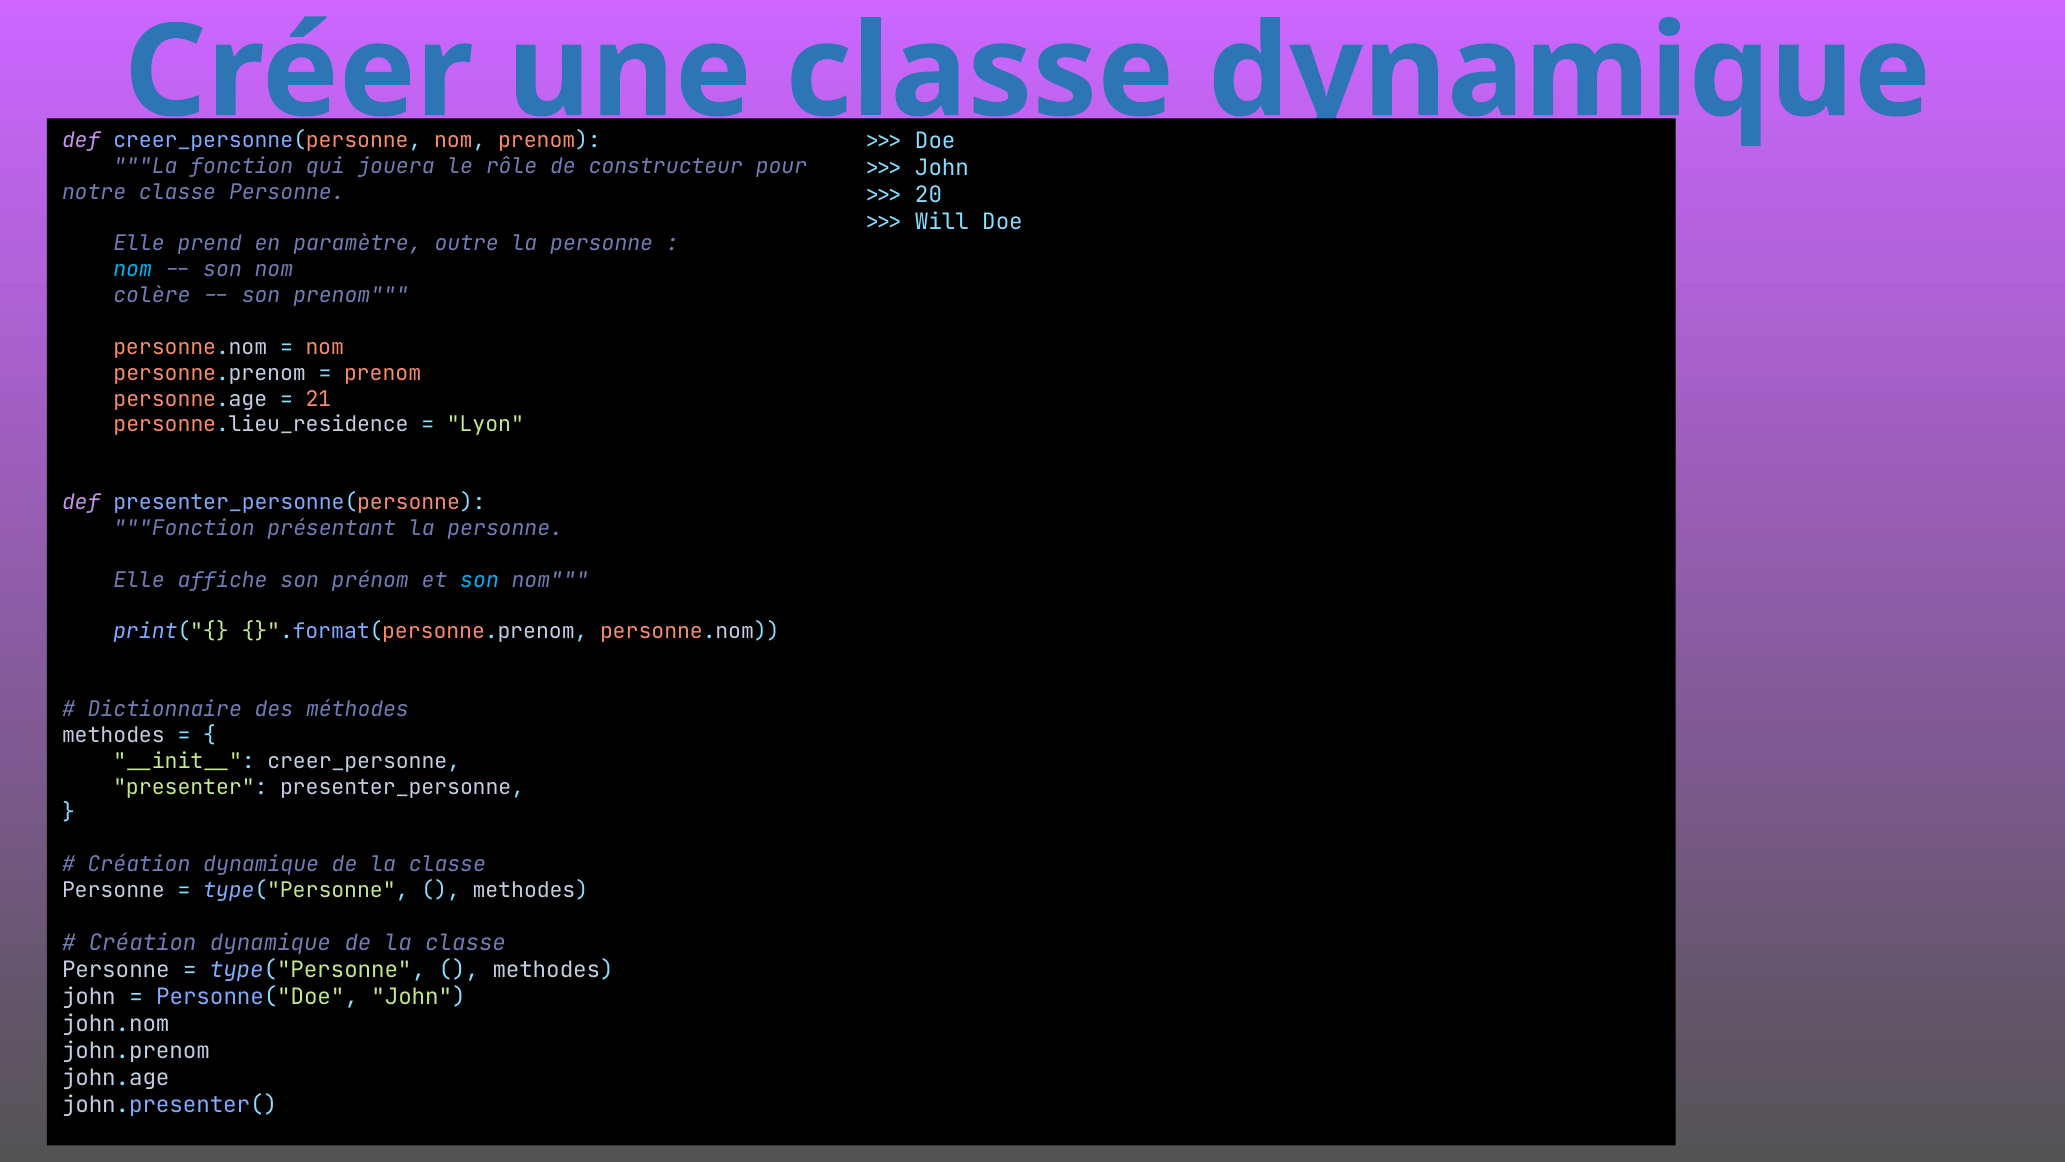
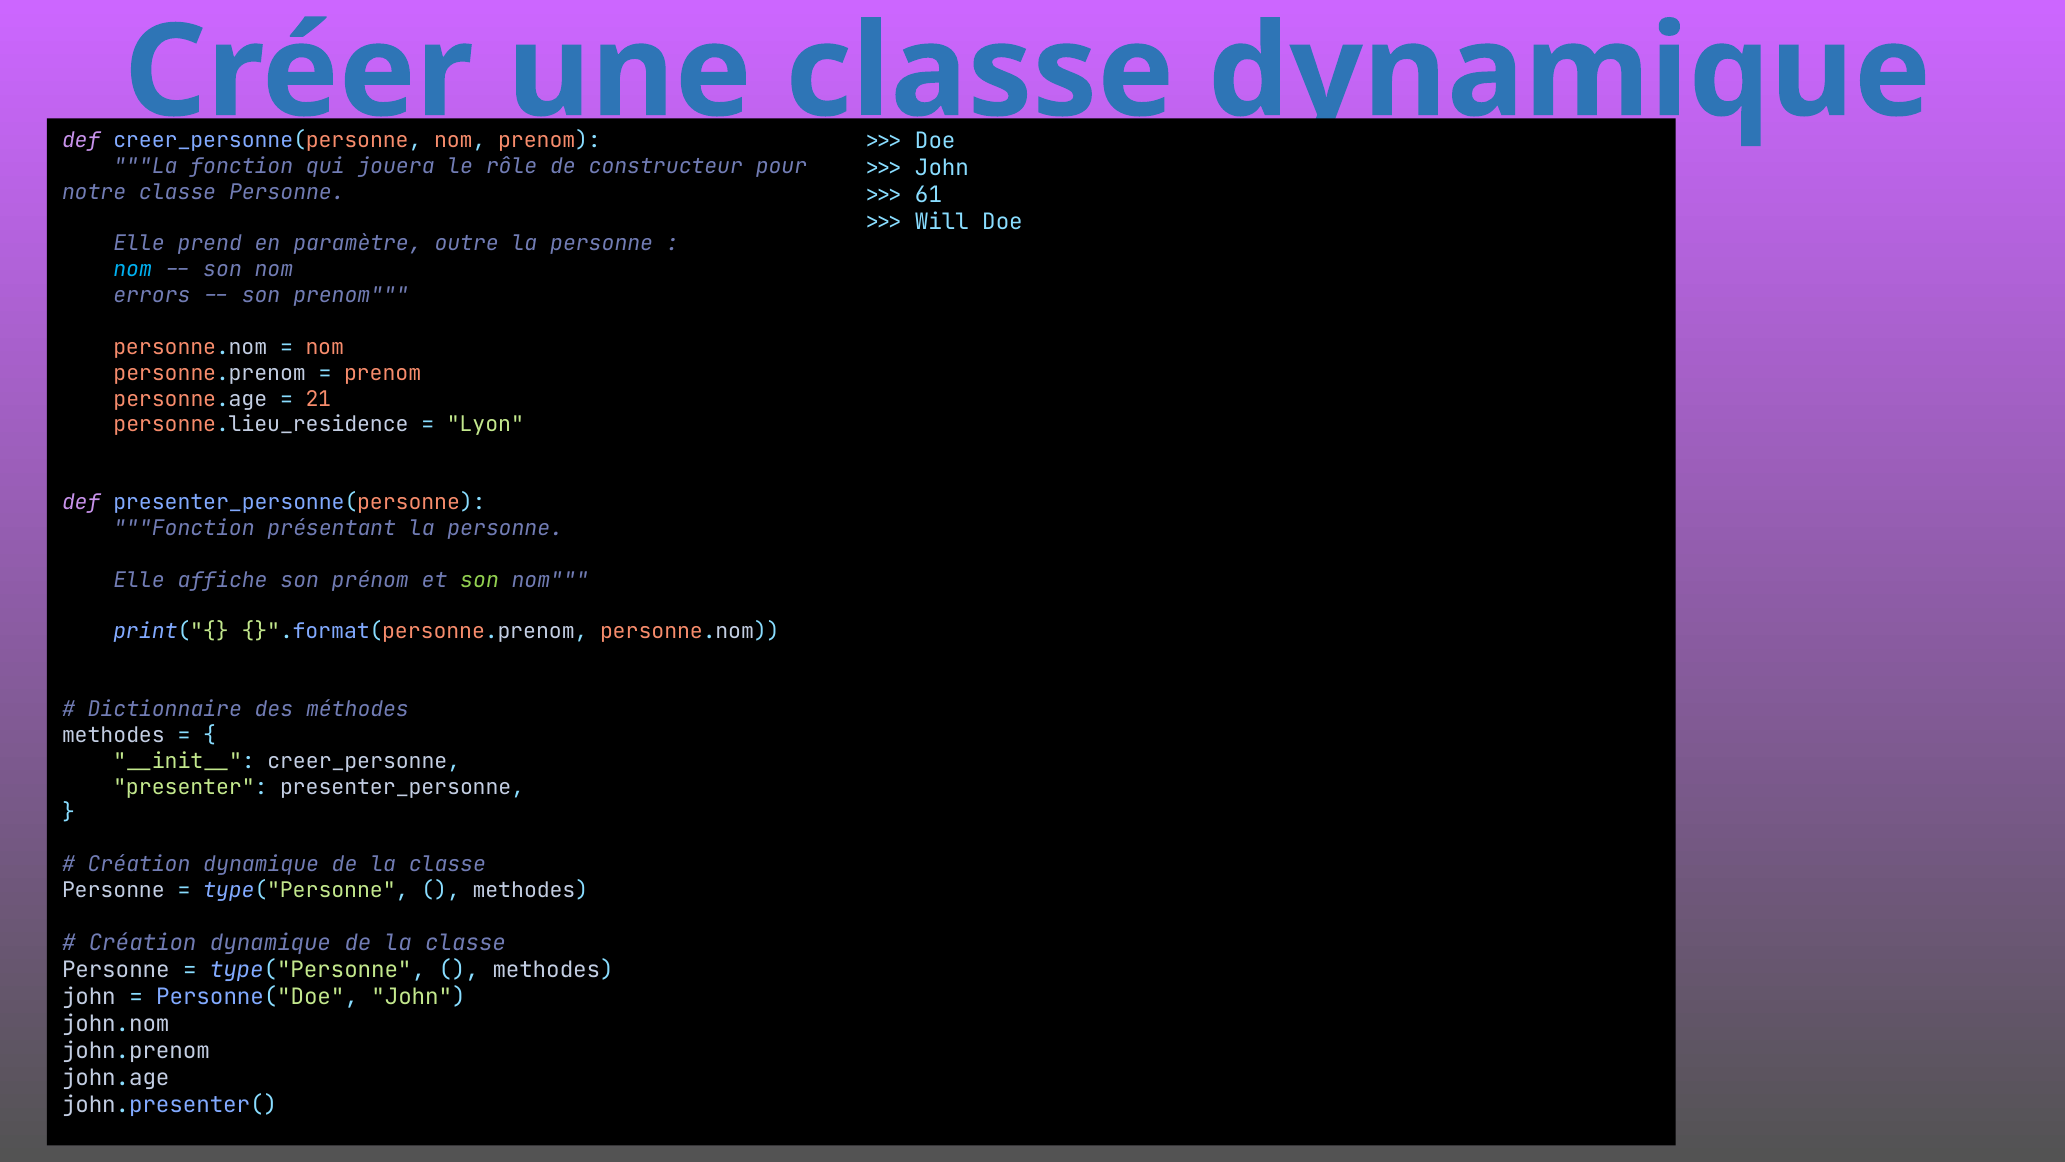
20: 20 -> 61
colère: colère -> errors
son at (480, 580) colour: light blue -> light green
